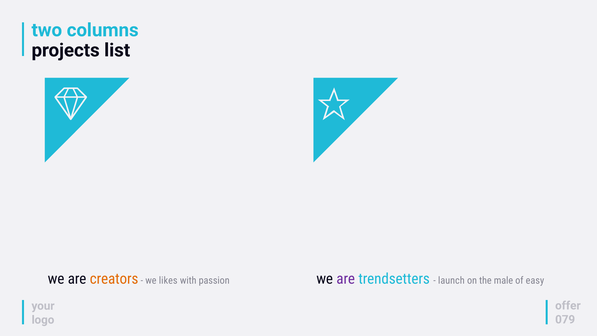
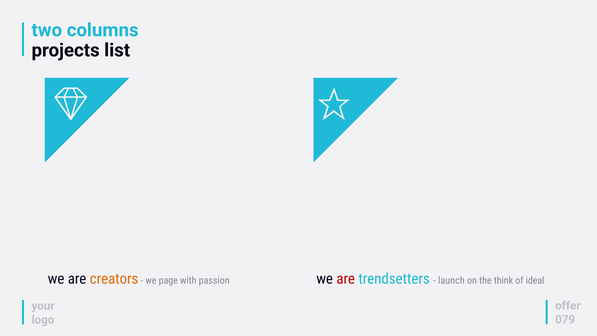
likes: likes -> page
are at (346, 279) colour: purple -> red
male: male -> think
easy: easy -> ideal
